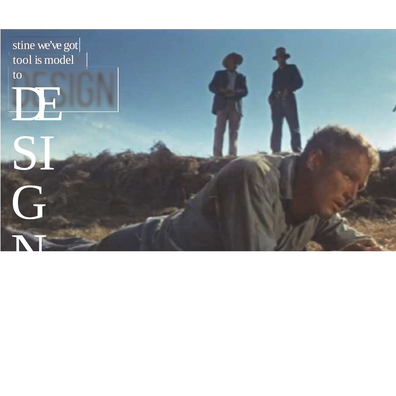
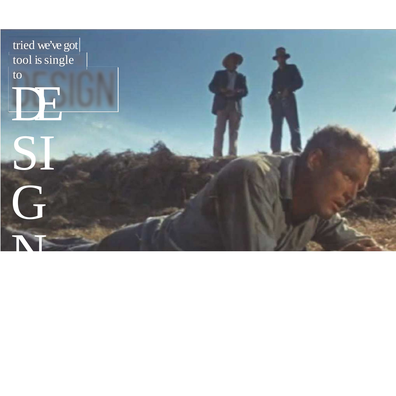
stine: stine -> tried
model: model -> single
